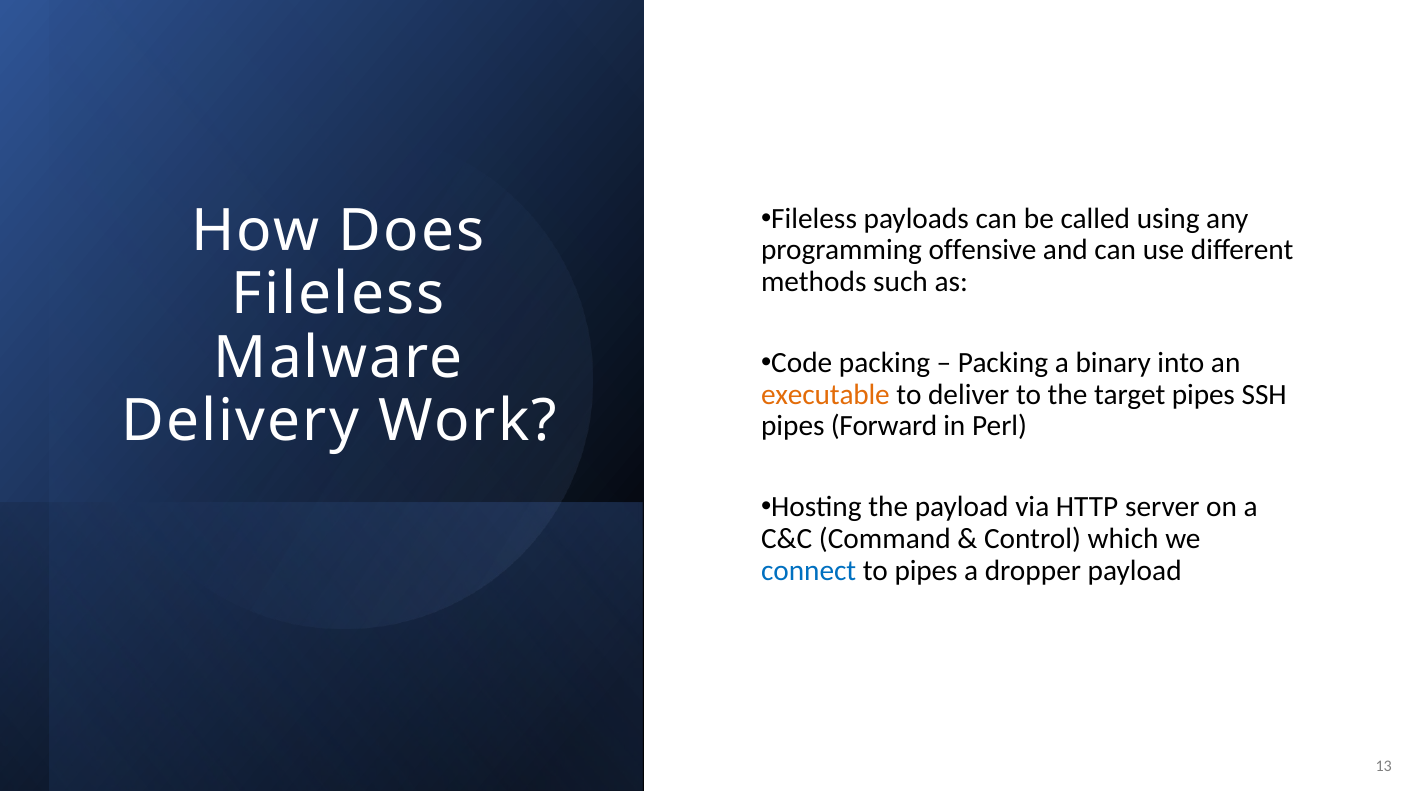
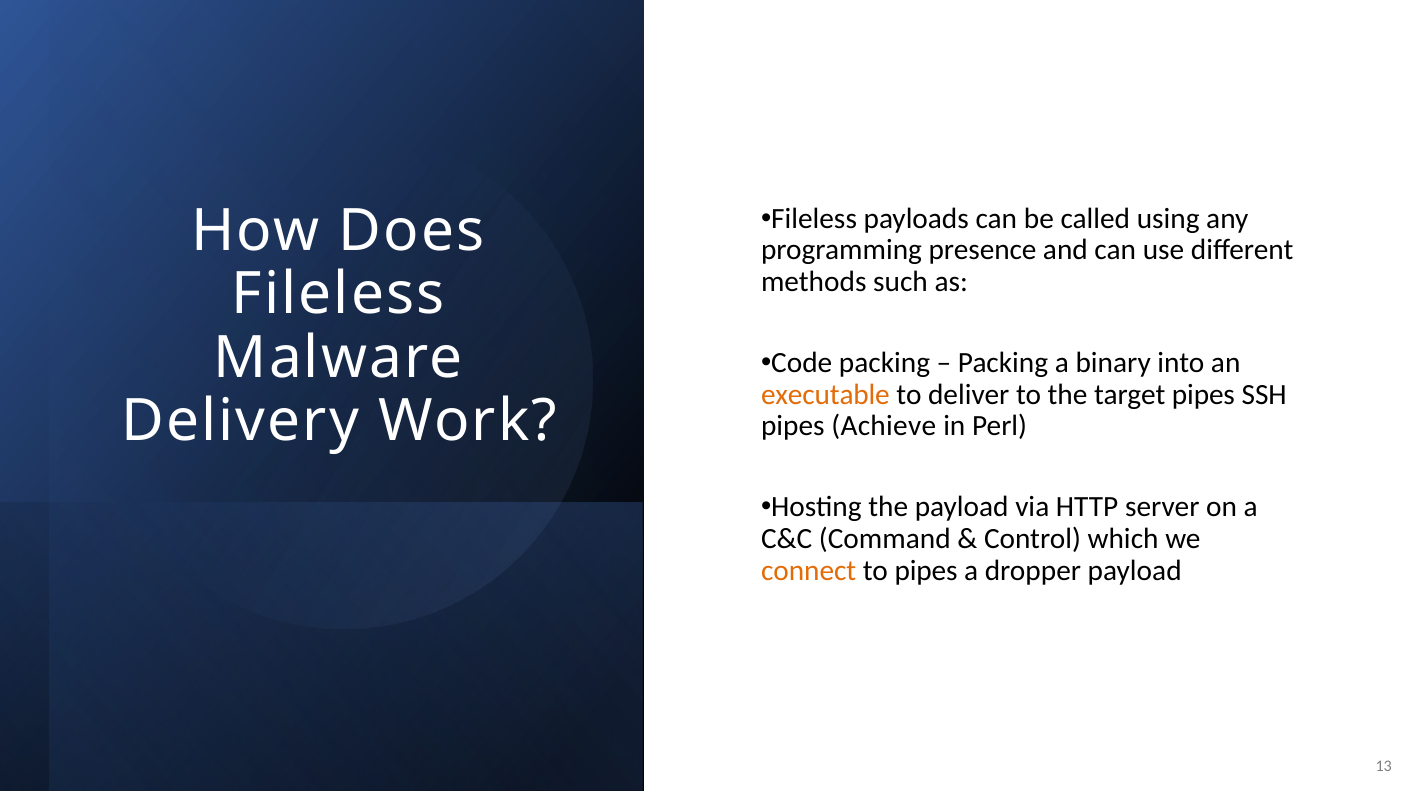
offensive: offensive -> presence
Forward: Forward -> Achieve
connect colour: blue -> orange
